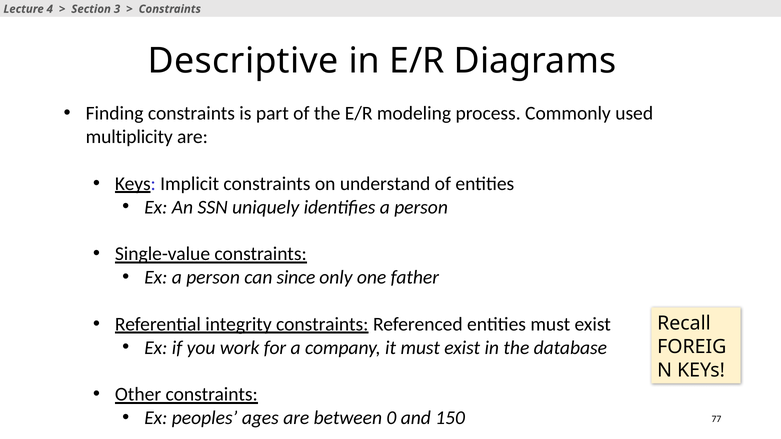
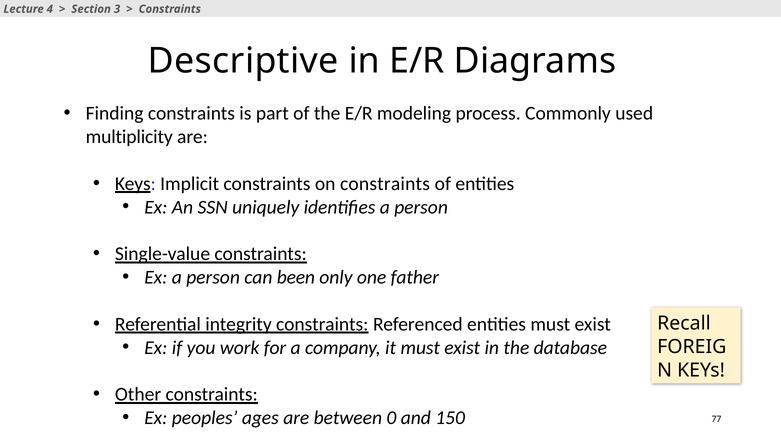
on understand: understand -> constraints
since: since -> been
